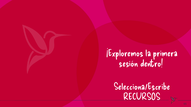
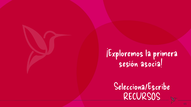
dentro: dentro -> asocia
